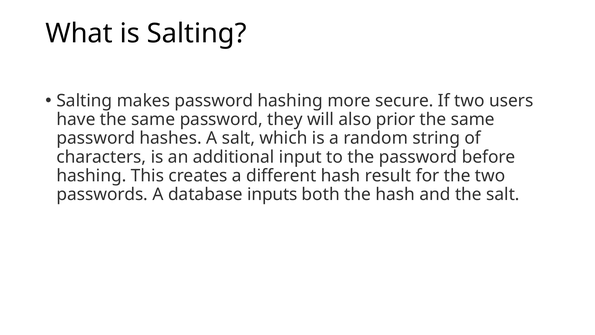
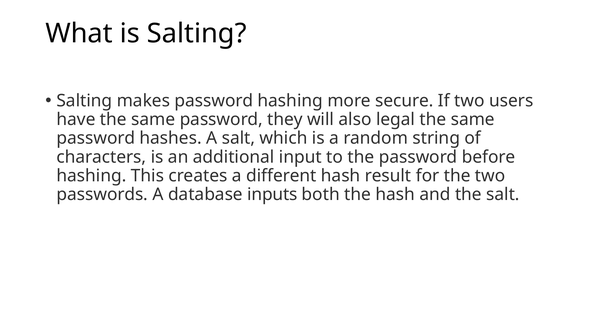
prior: prior -> legal
